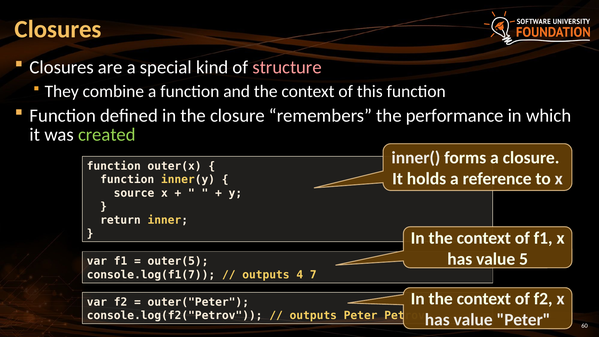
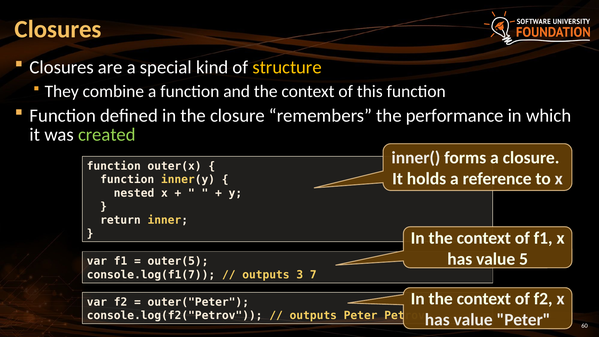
structure colour: pink -> yellow
source: source -> nested
4: 4 -> 3
